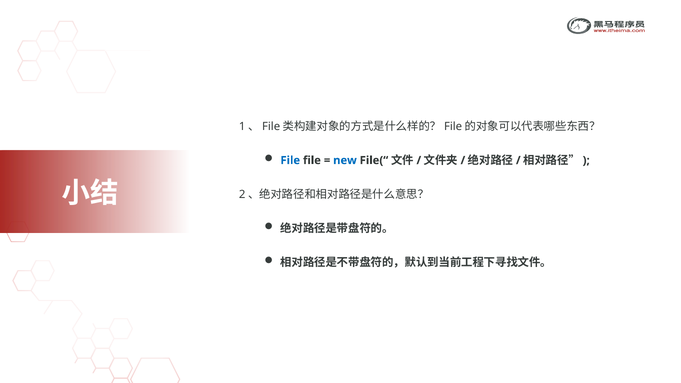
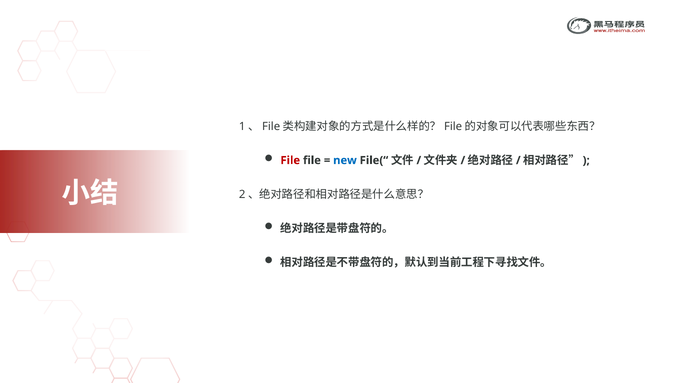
File at (290, 160) colour: blue -> red
